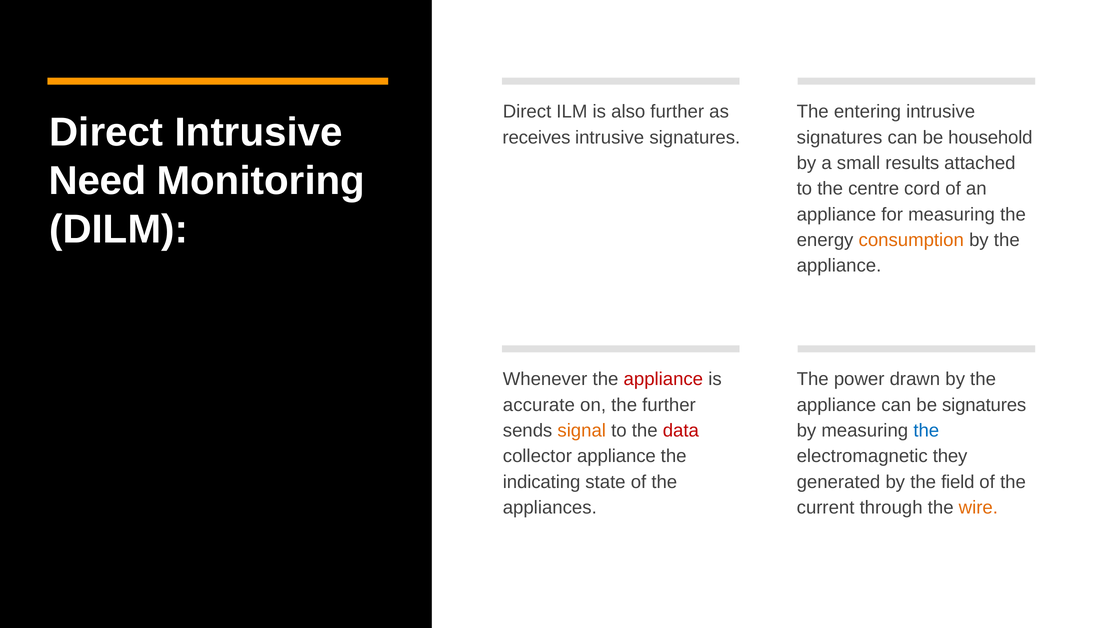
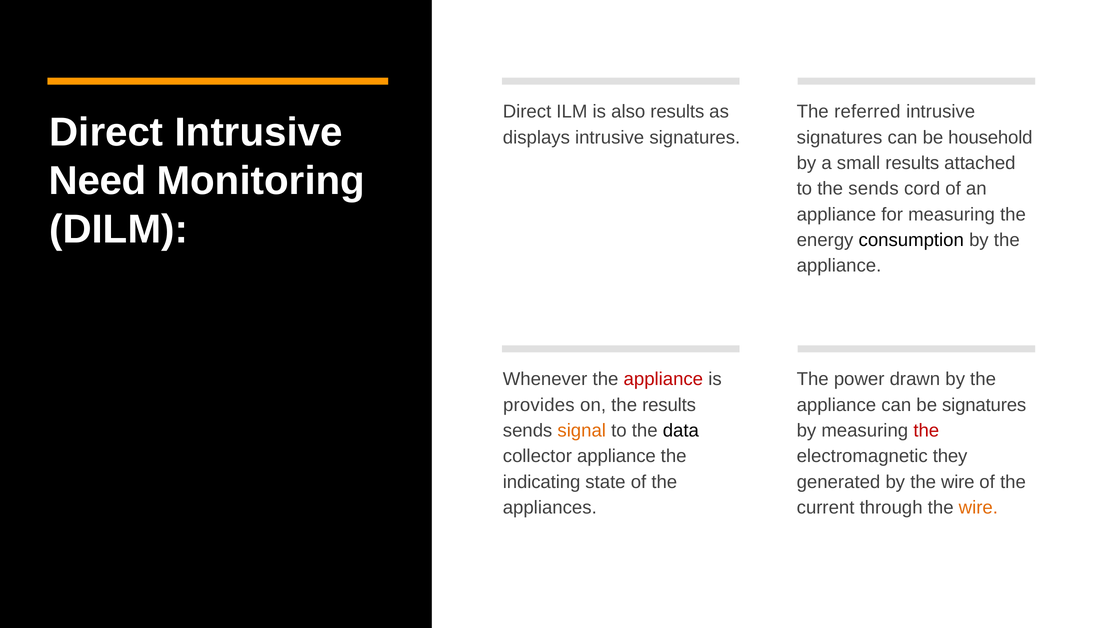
also further: further -> results
entering: entering -> referred
receives: receives -> displays
the centre: centre -> sends
consumption colour: orange -> black
accurate: accurate -> provides
the further: further -> results
data colour: red -> black
the at (926, 431) colour: blue -> red
by the field: field -> wire
